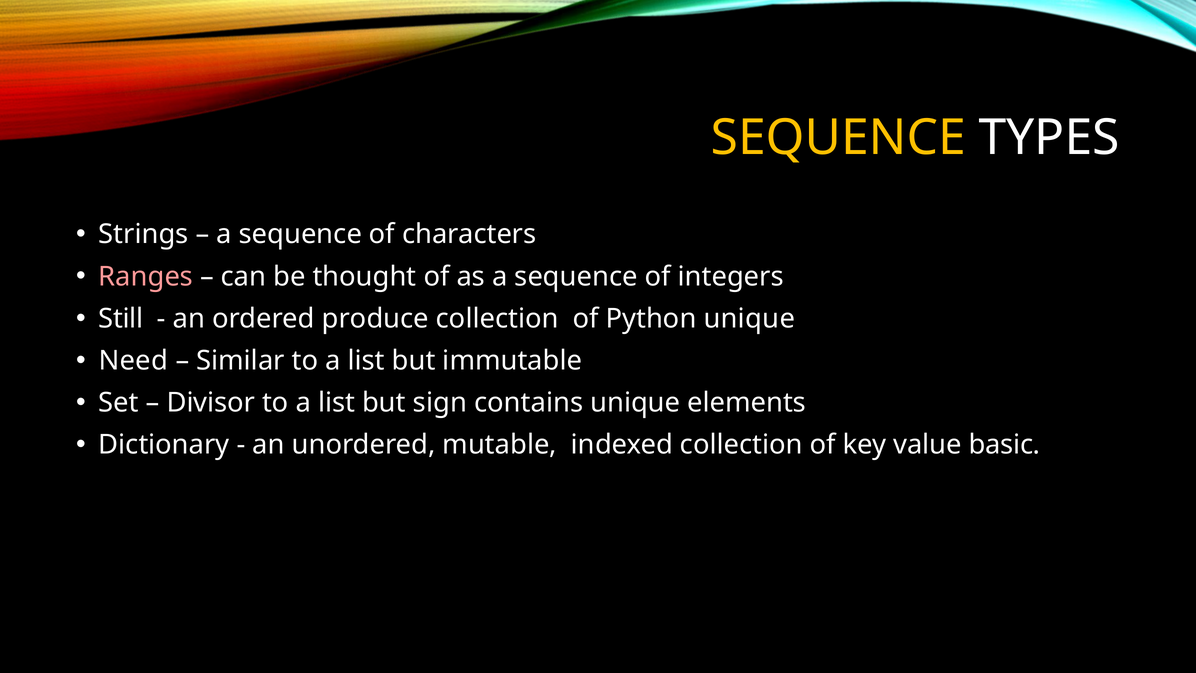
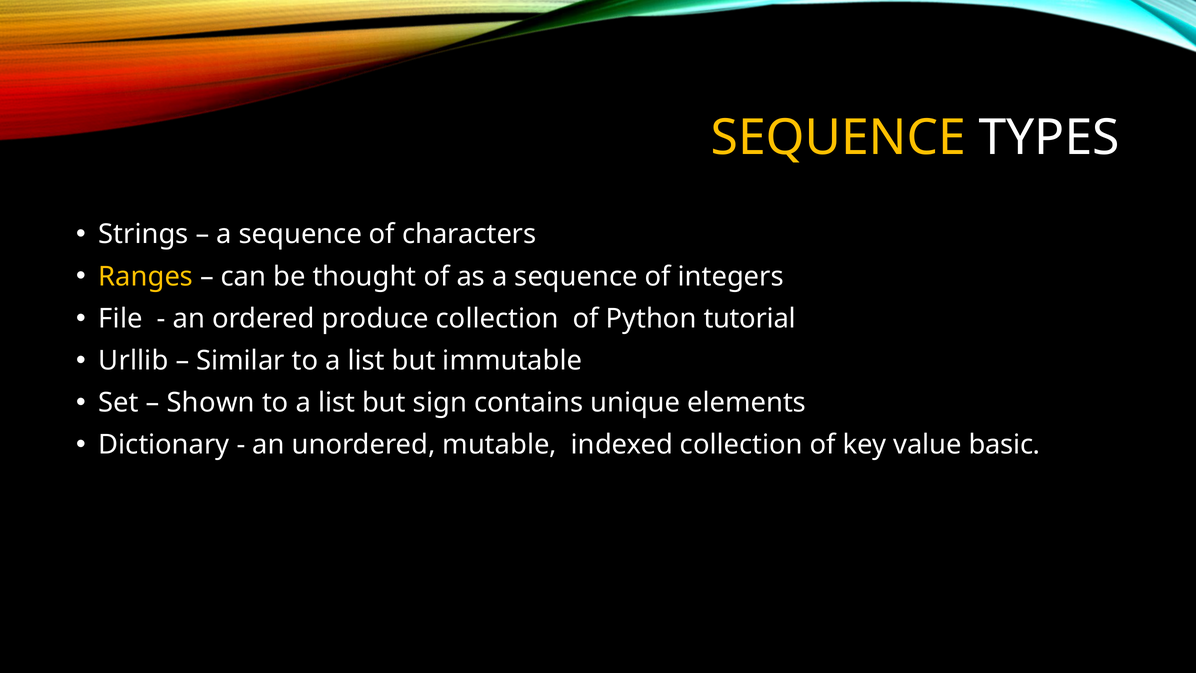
Ranges colour: pink -> yellow
Still: Still -> File
Python unique: unique -> tutorial
Need: Need -> Urllib
Divisor: Divisor -> Shown
